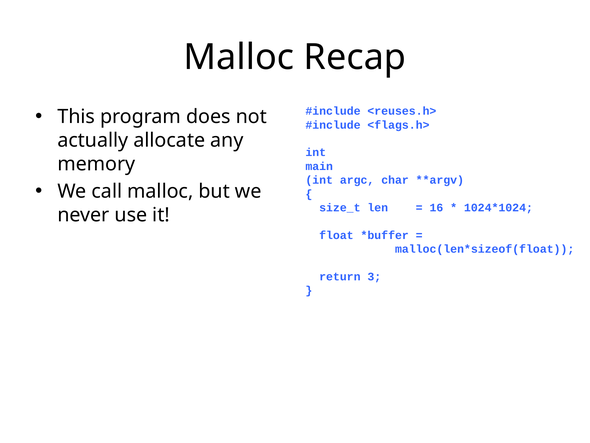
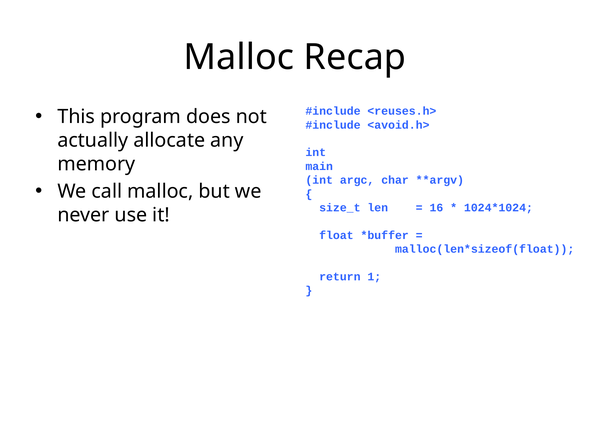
<flags.h>: <flags.h> -> <avoid.h>
3: 3 -> 1
